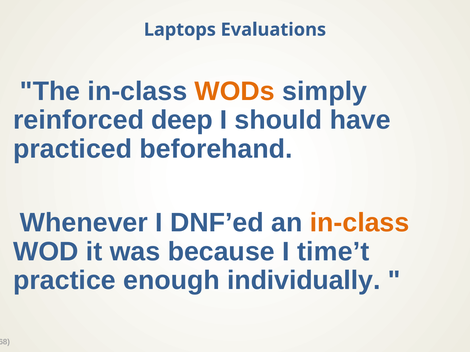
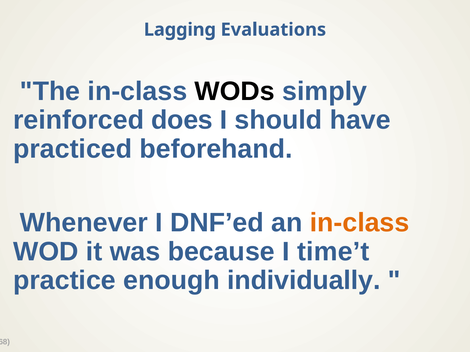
Laptops: Laptops -> Lagging
WODs colour: orange -> black
deep: deep -> does
